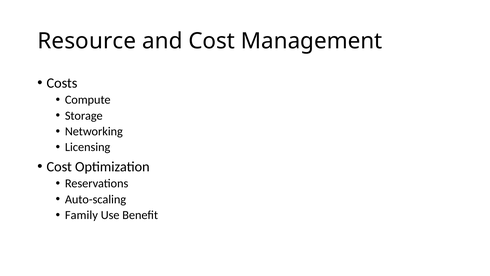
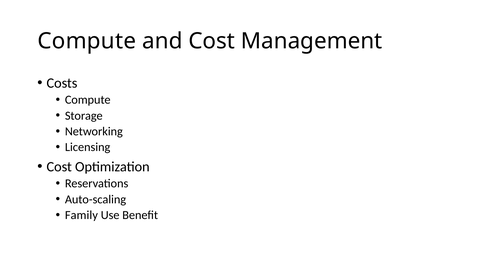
Resource at (87, 41): Resource -> Compute
